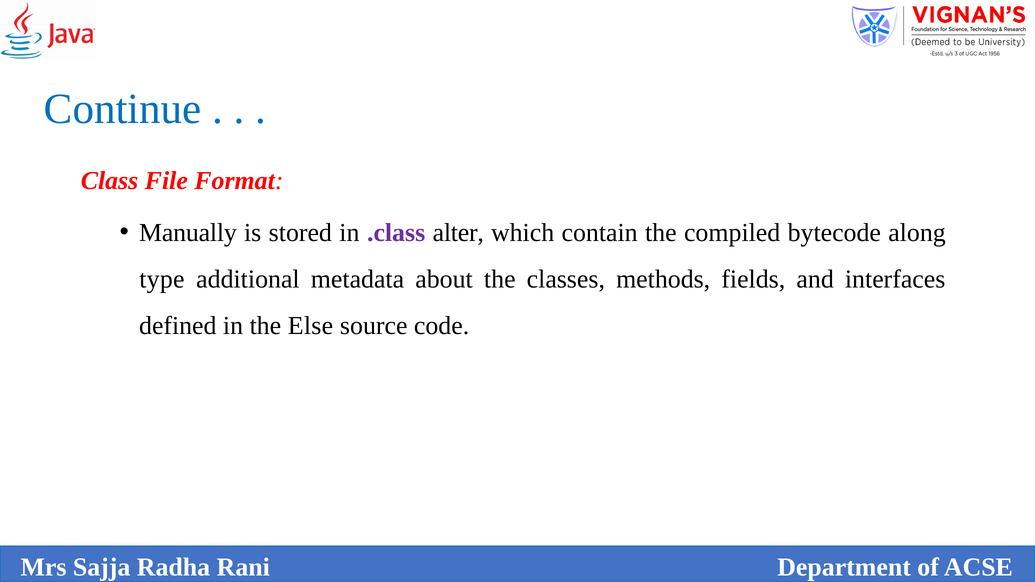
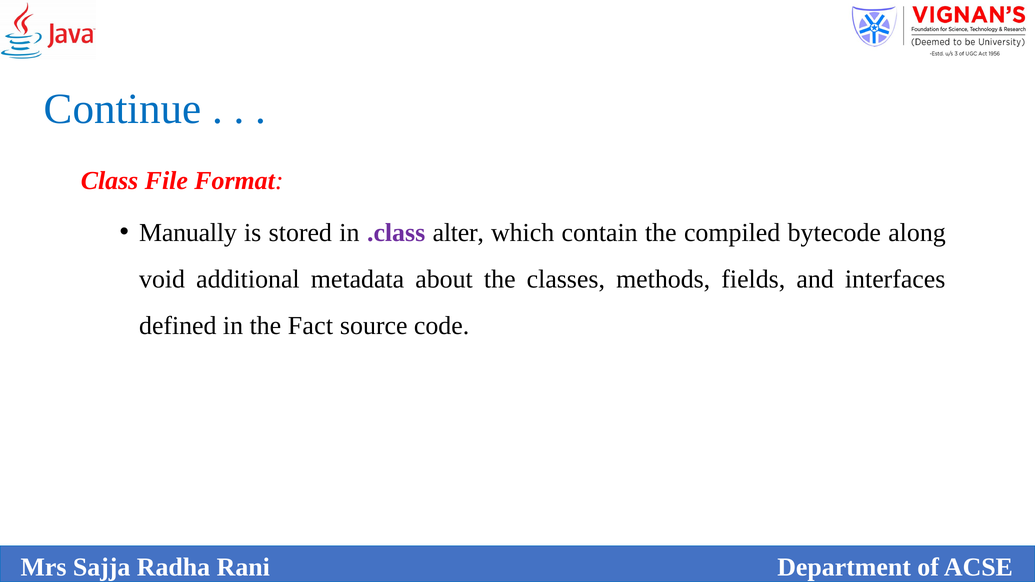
type: type -> void
Else: Else -> Fact
